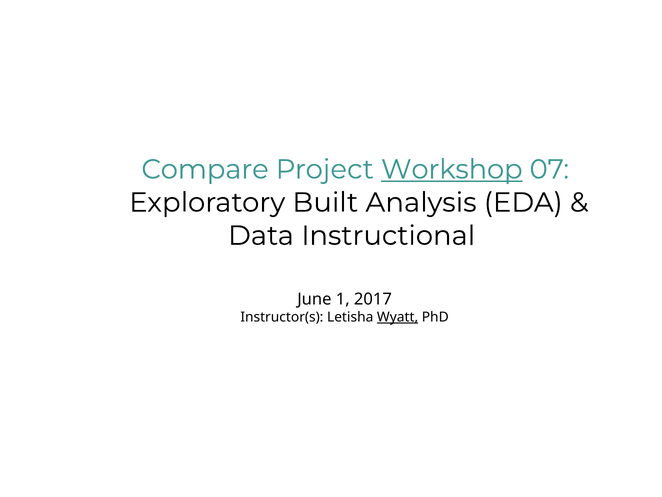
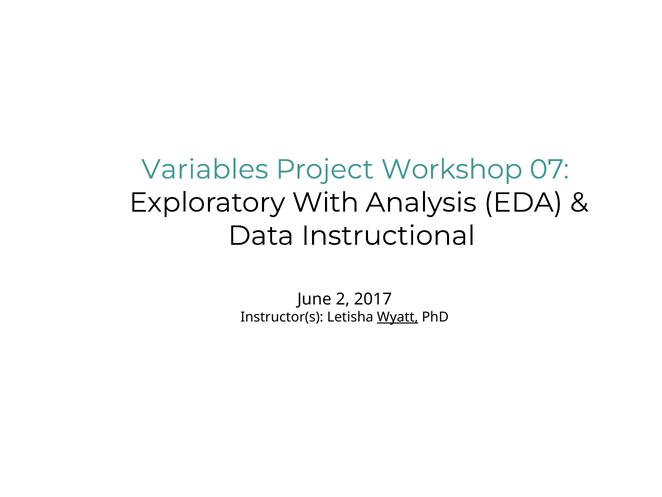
Compare: Compare -> Variables
Workshop underline: present -> none
Built: Built -> With
1: 1 -> 2
